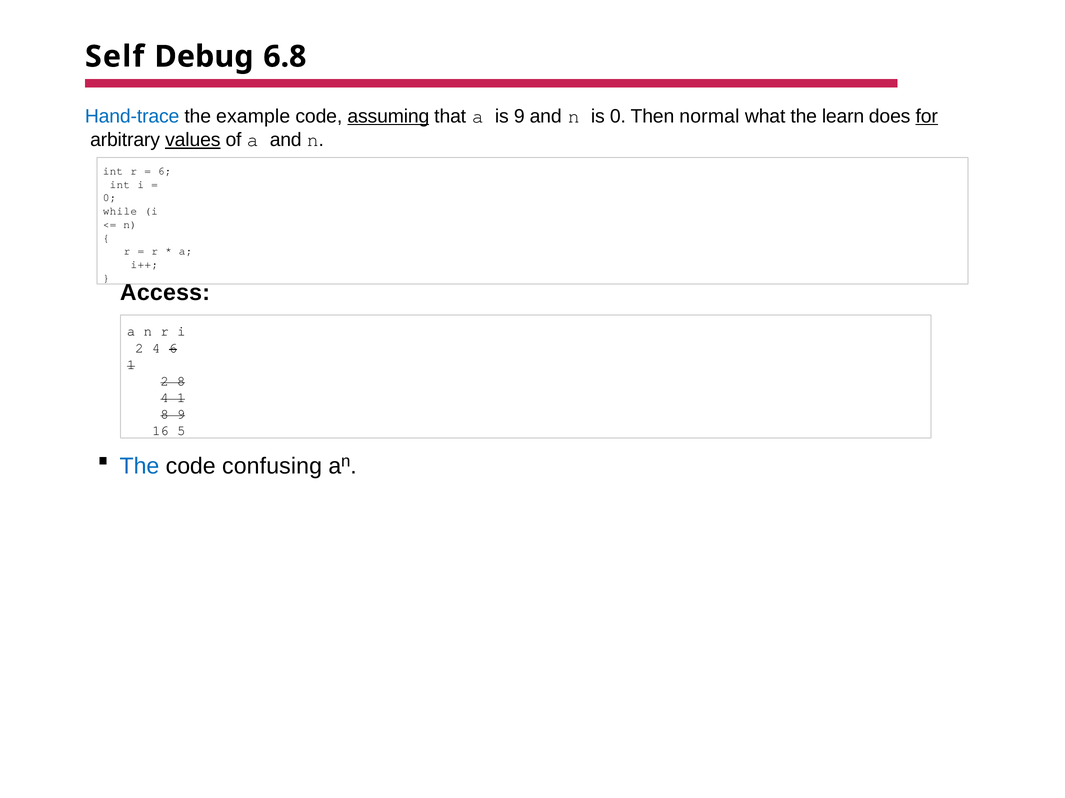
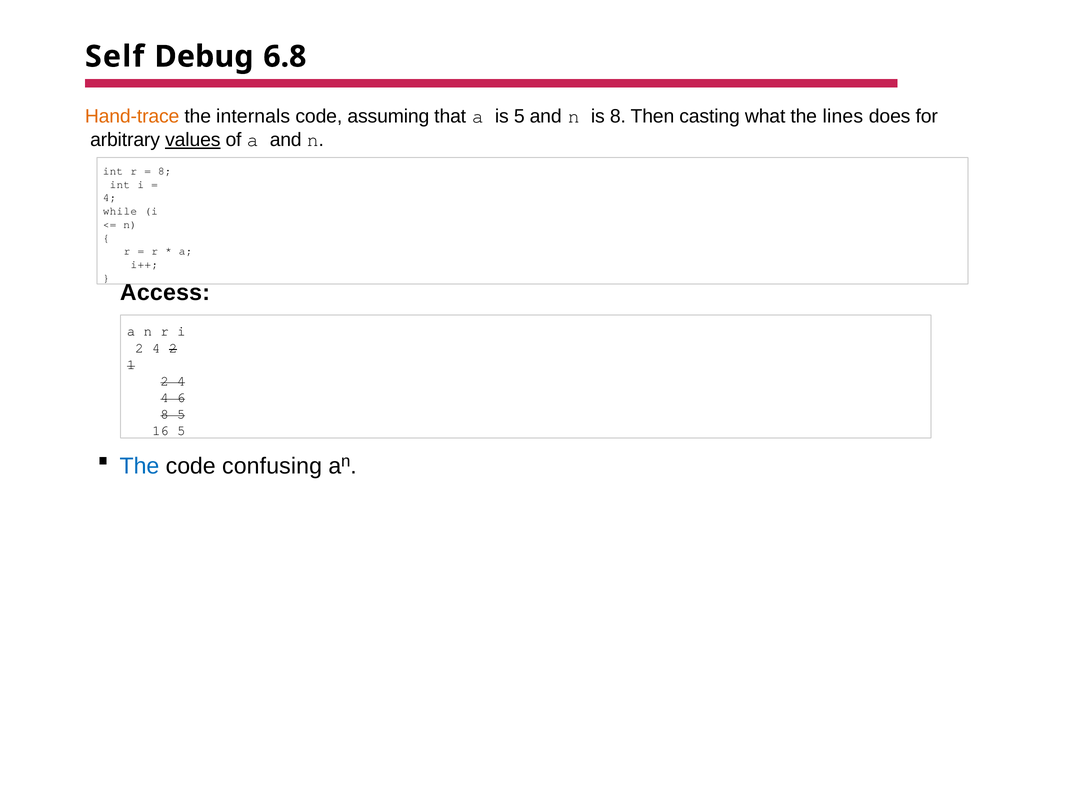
Hand-trace colour: blue -> orange
example: example -> internals
assuming underline: present -> none
is 9: 9 -> 5
is 0: 0 -> 8
normal: normal -> casting
learn: learn -> lines
for underline: present -> none
6 at (165, 171): 6 -> 8
0 at (110, 198): 0 -> 4
4 6: 6 -> 2
8 at (181, 381): 8 -> 4
4 1: 1 -> 6
8 9: 9 -> 5
